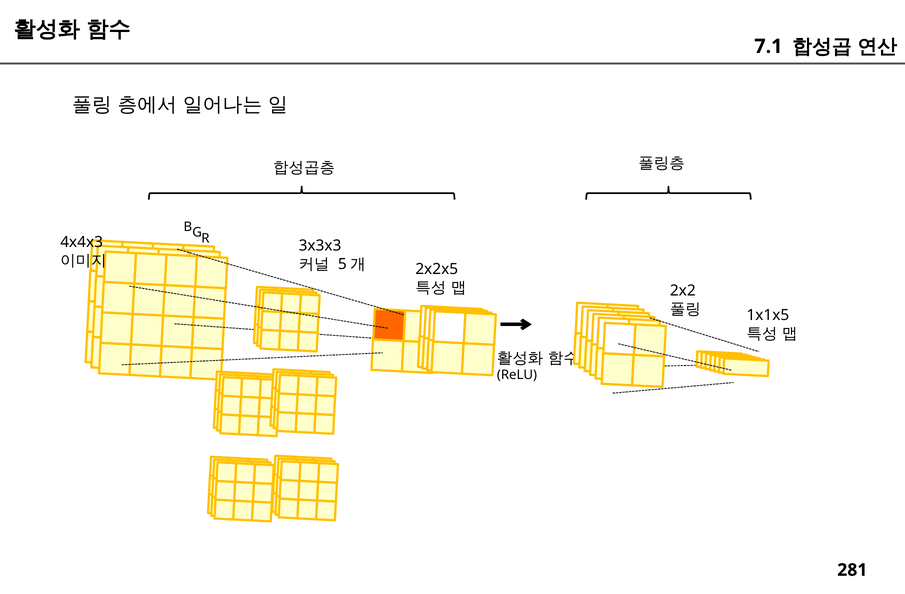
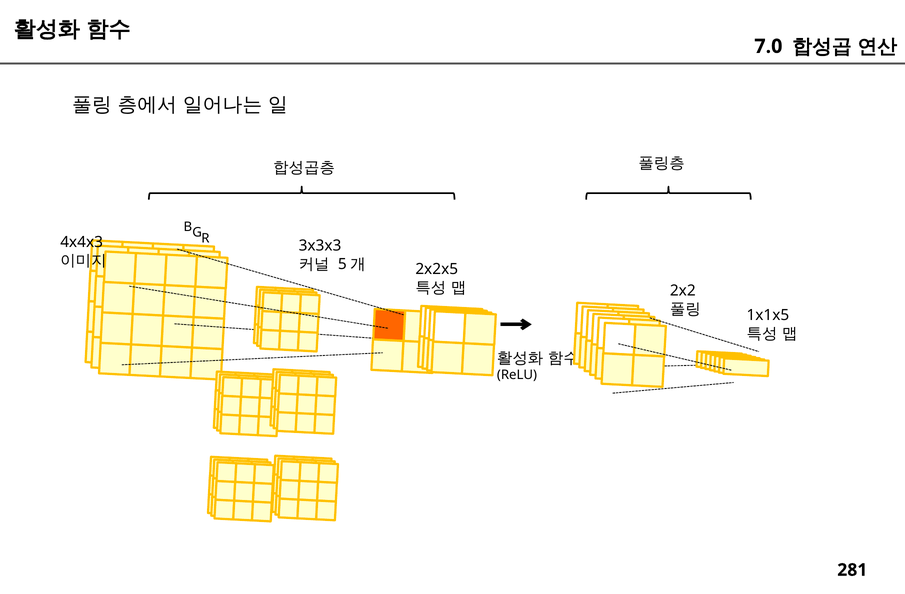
7.1: 7.1 -> 7.0
